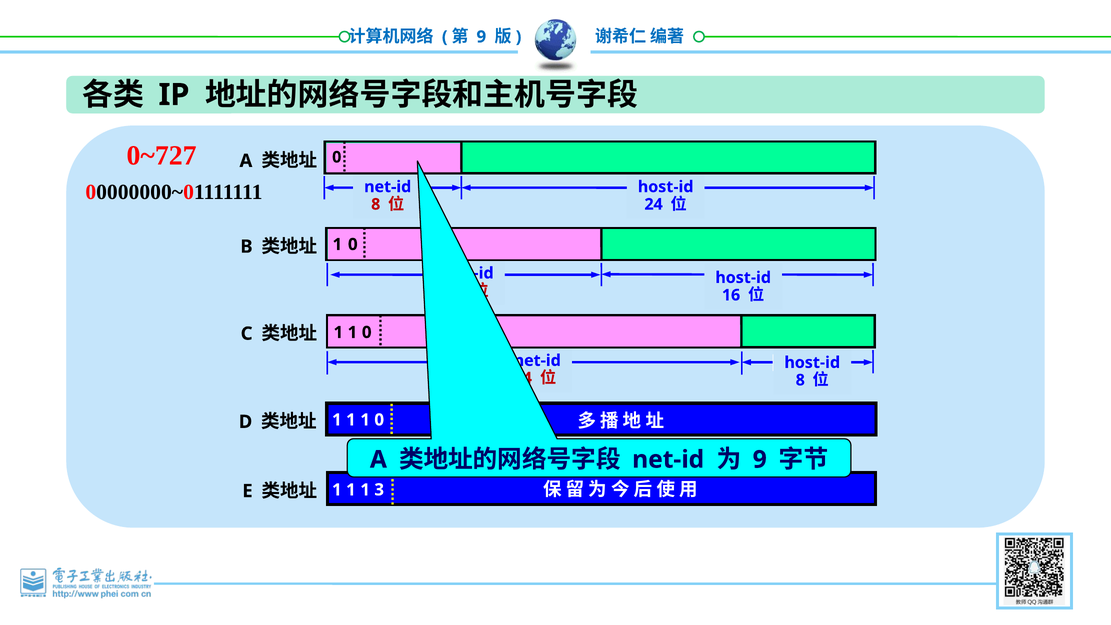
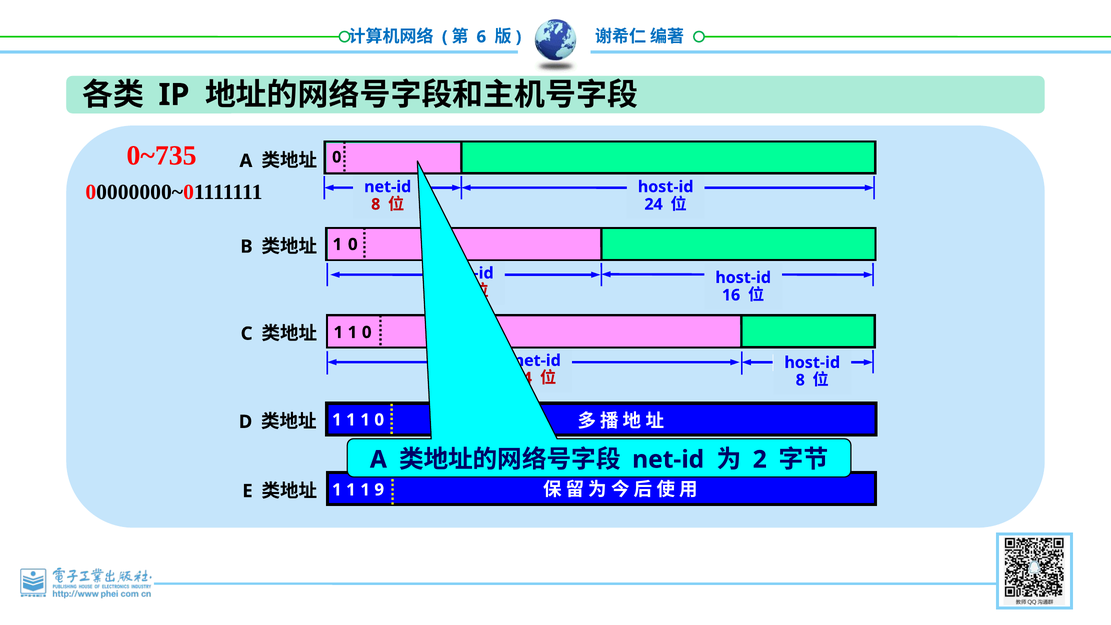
9 at (481, 37): 9 -> 6
0~727: 0~727 -> 0~735
9 at (760, 460): 9 -> 2
3: 3 -> 9
